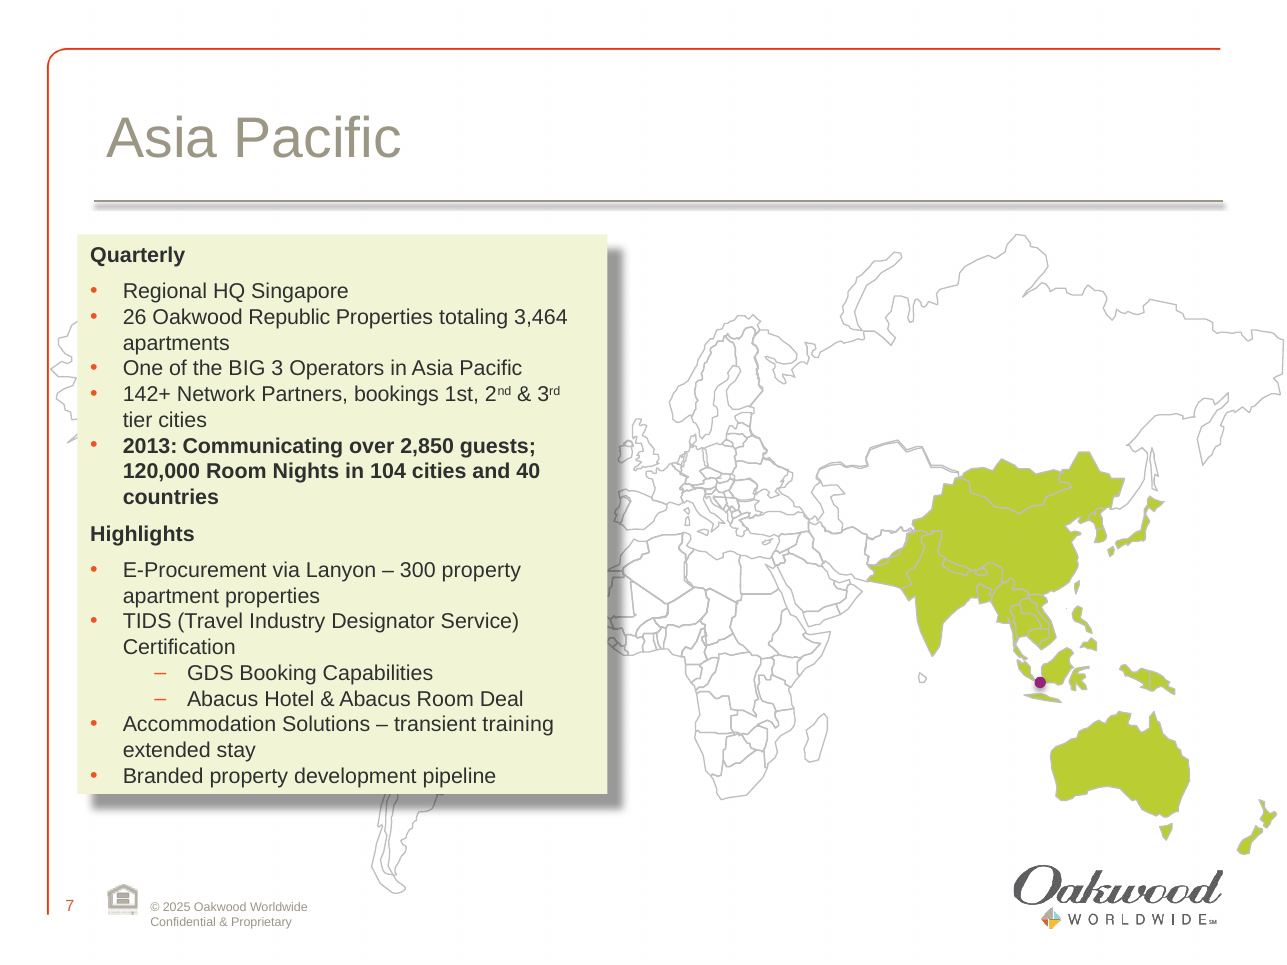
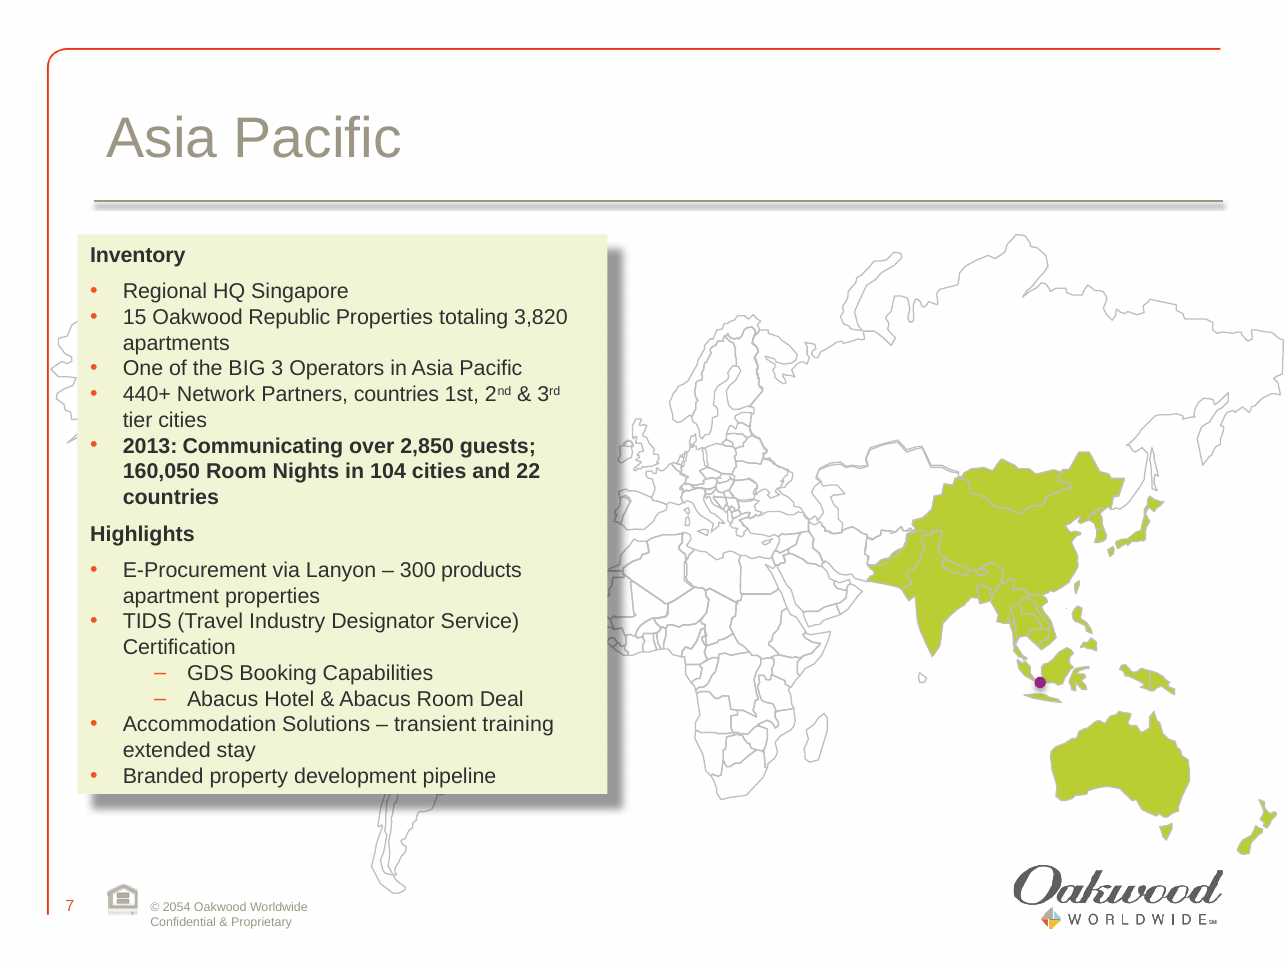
Quarterly: Quarterly -> Inventory
26: 26 -> 15
3,464: 3,464 -> 3,820
142+: 142+ -> 440+
Partners bookings: bookings -> countries
120,000: 120,000 -> 160,050
40: 40 -> 22
300 property: property -> products
2025: 2025 -> 2054
